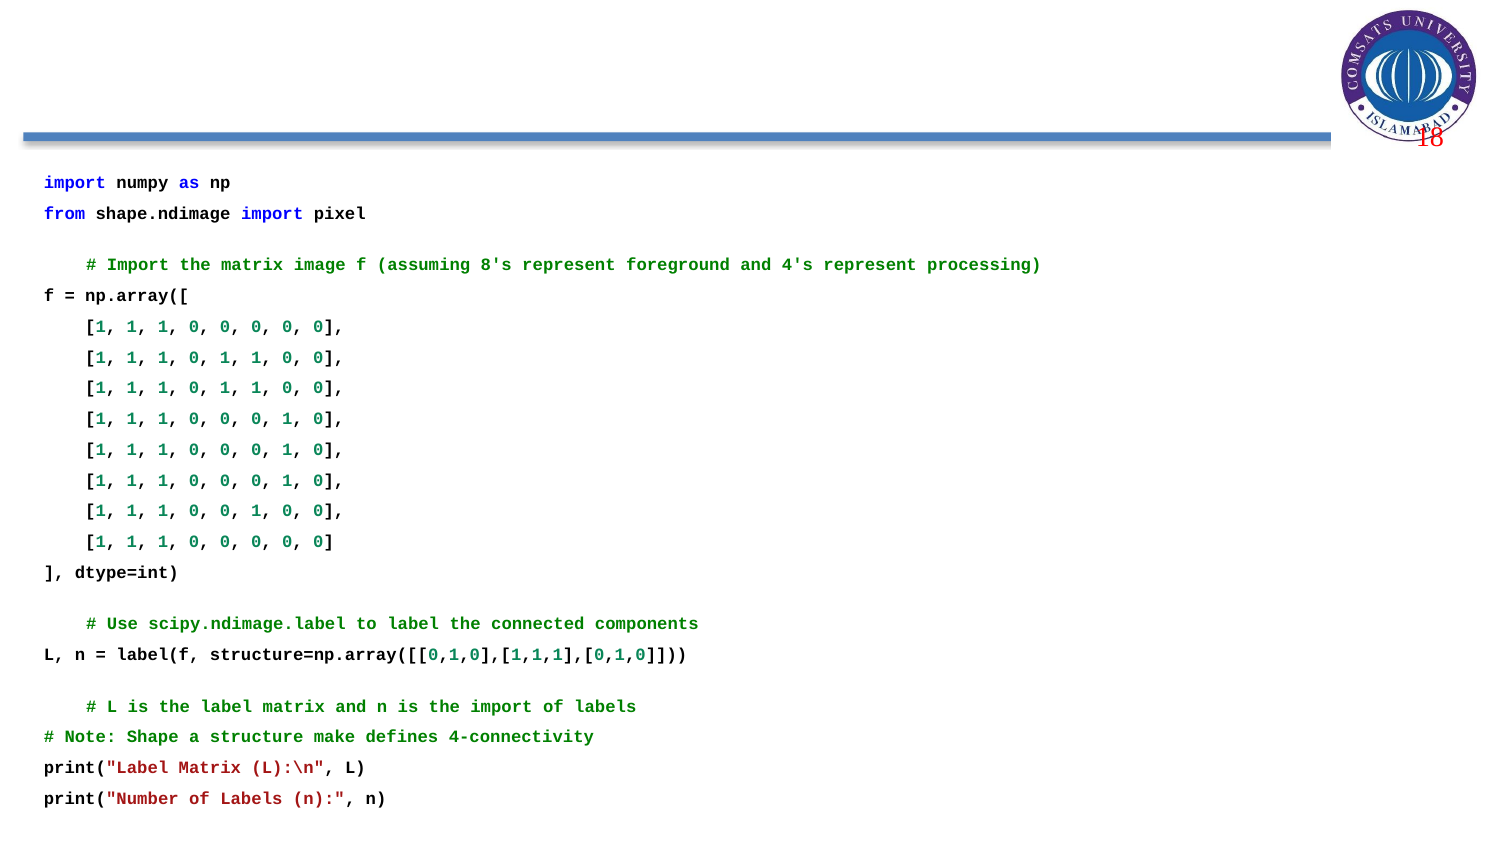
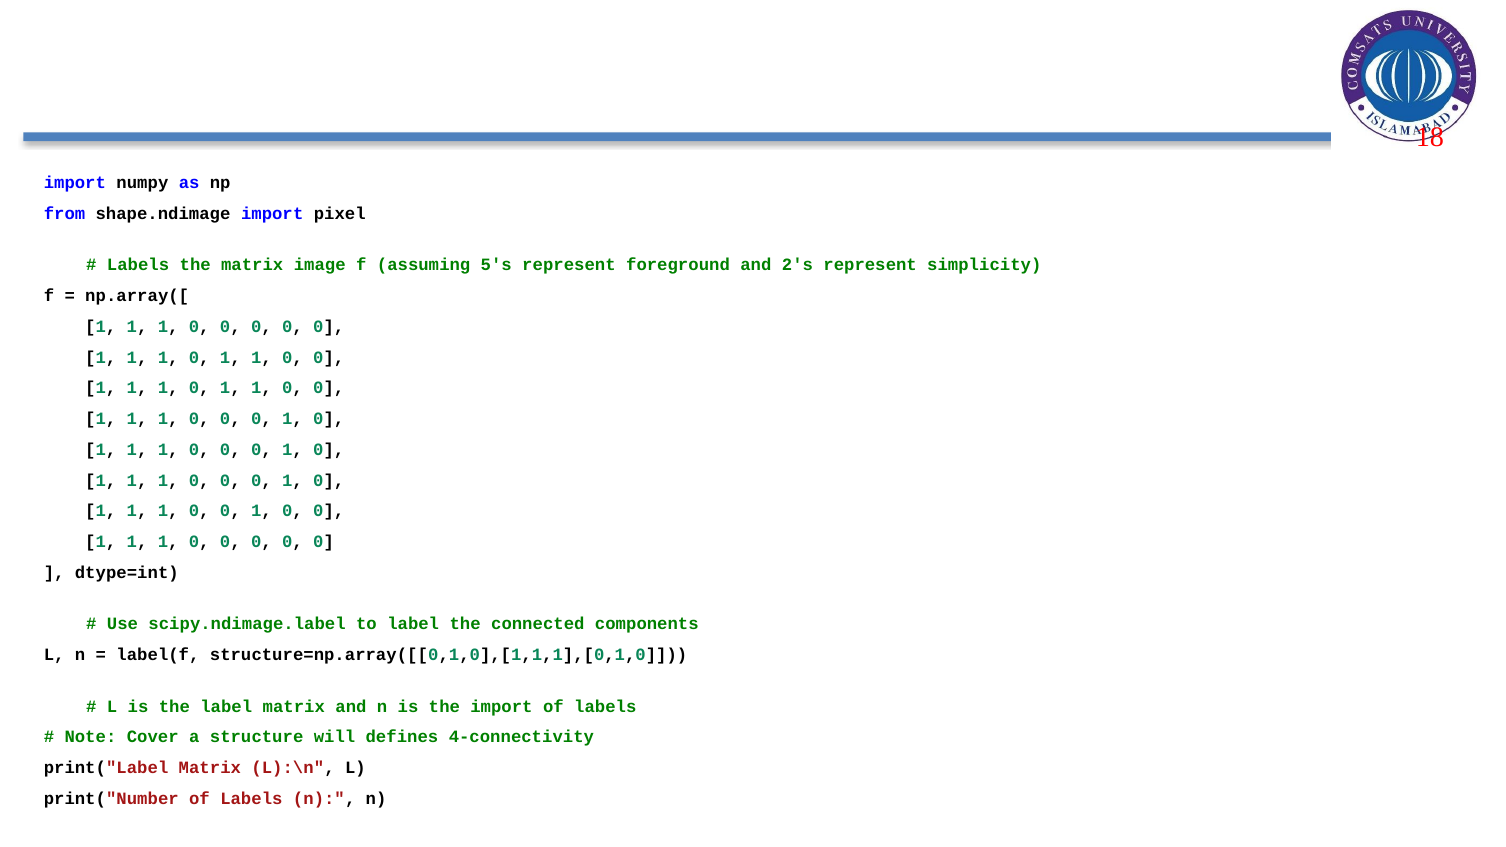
Import at (138, 265): Import -> Labels
8's: 8's -> 5's
4's: 4's -> 2's
processing: processing -> simplicity
Shape: Shape -> Cover
make: make -> will
